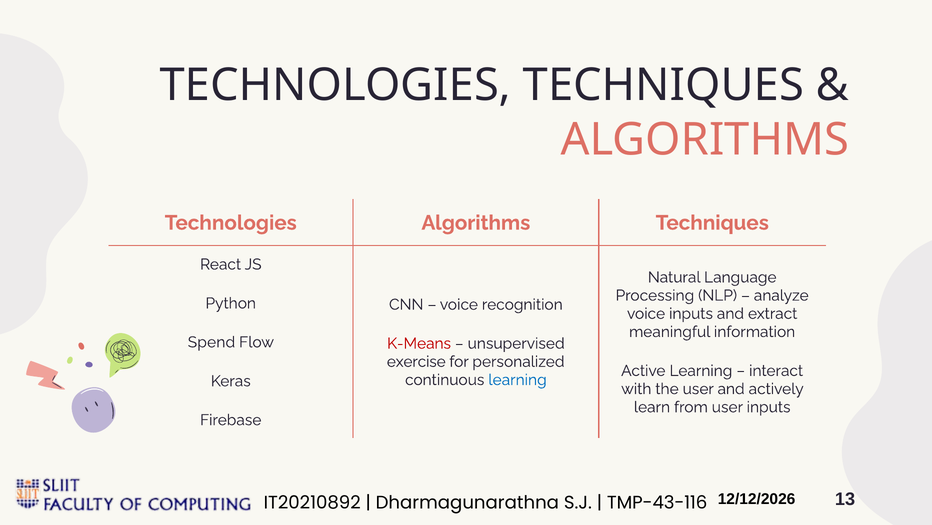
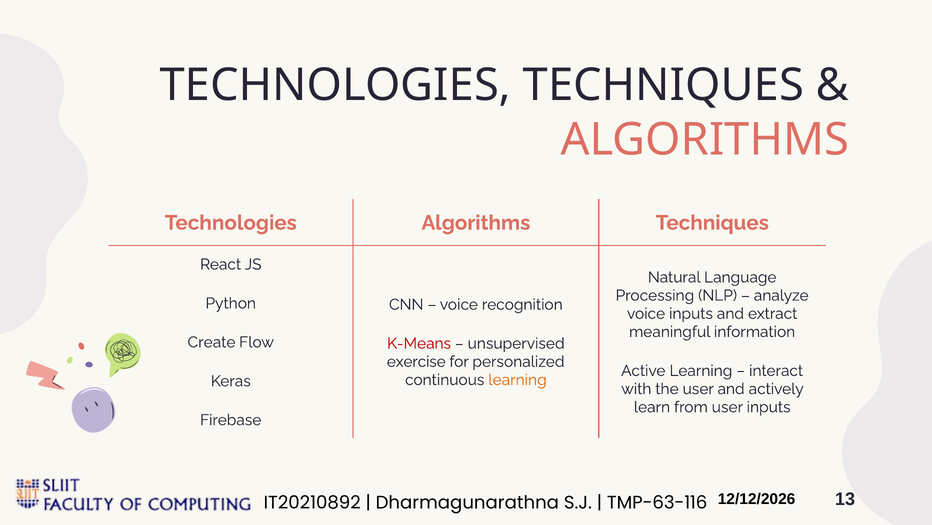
Spend: Spend -> Create
learning at (518, 379) colour: blue -> orange
TMP-43-116: TMP-43-116 -> TMP-63-116
